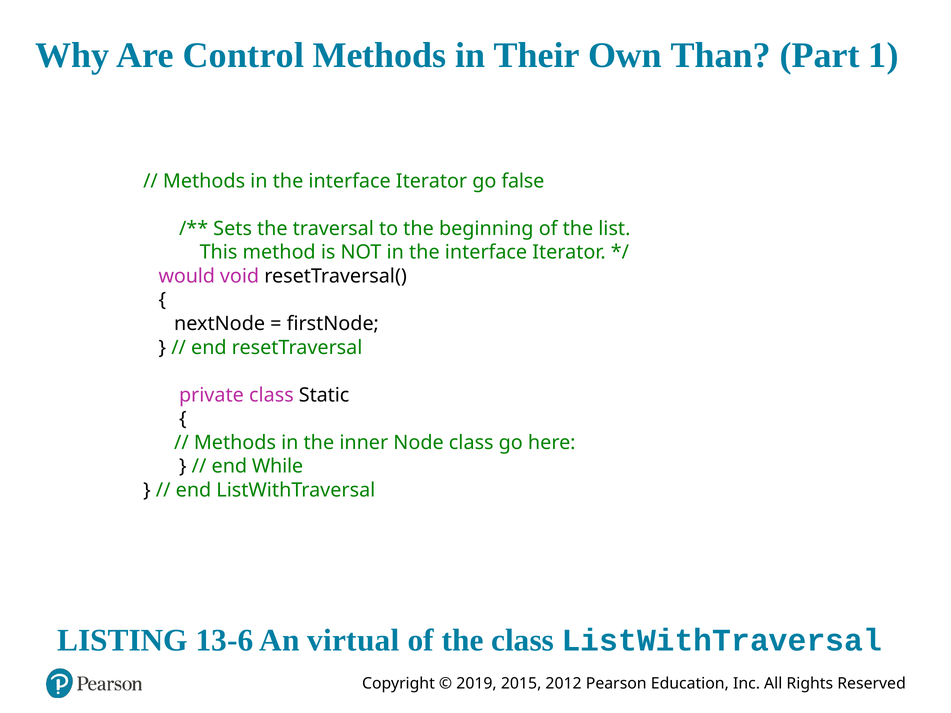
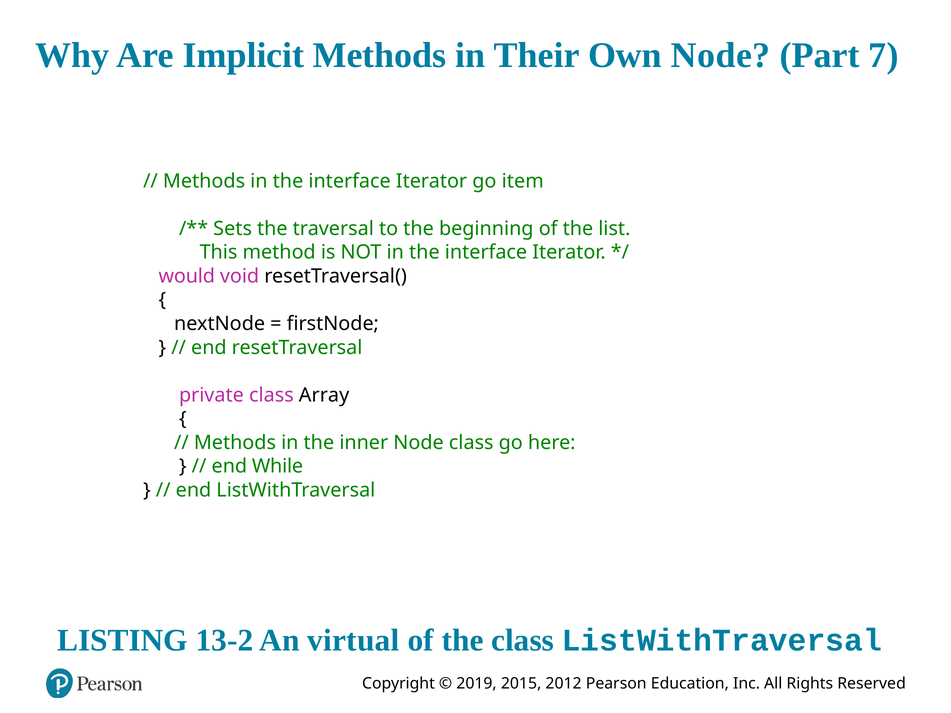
Control: Control -> Implicit
Own Than: Than -> Node
1: 1 -> 7
false: false -> item
Static: Static -> Array
13-6: 13-6 -> 13-2
